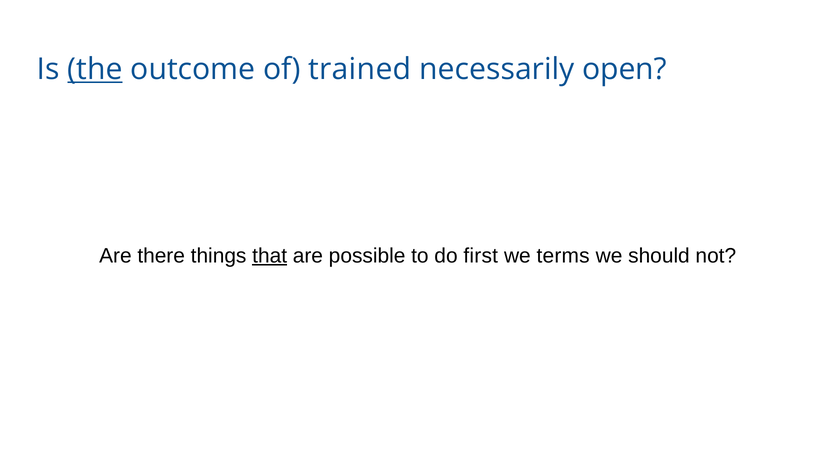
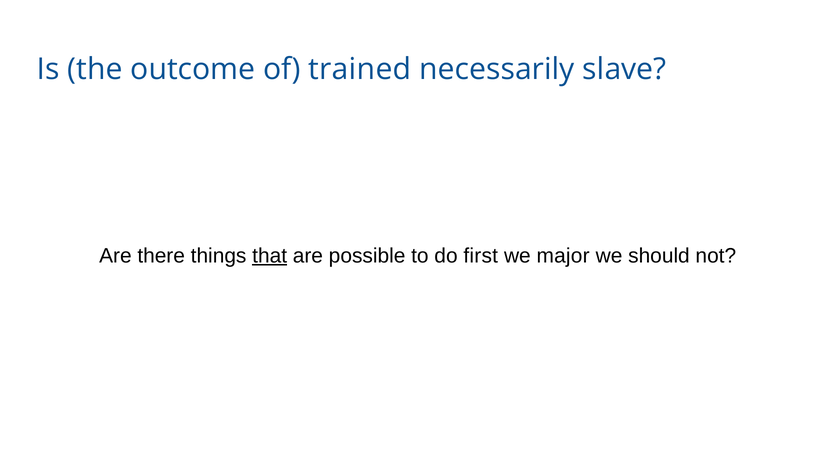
the underline: present -> none
open: open -> slave
terms: terms -> major
